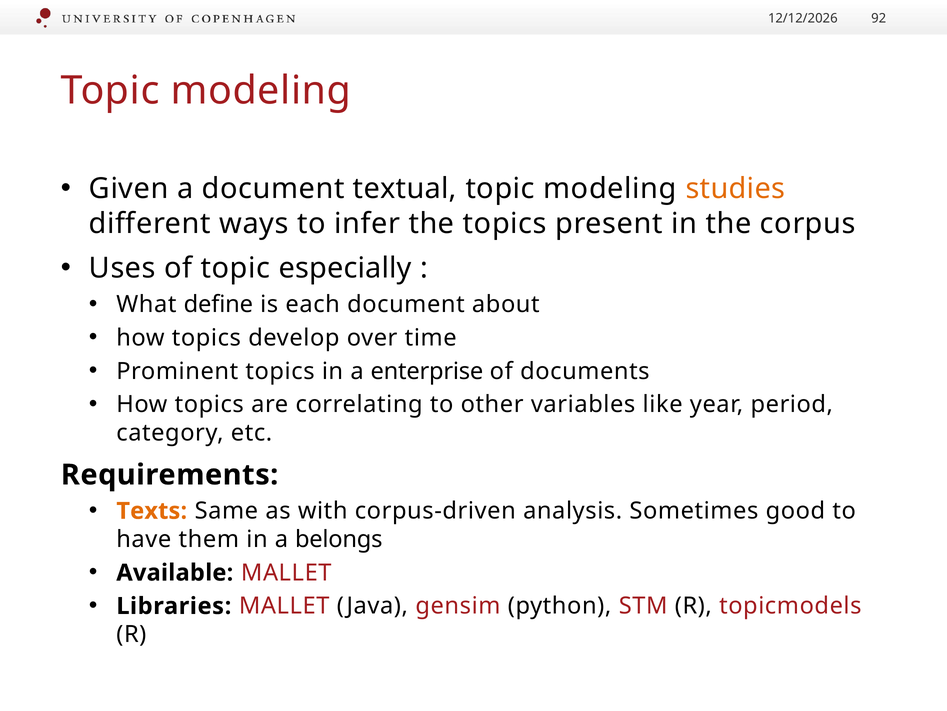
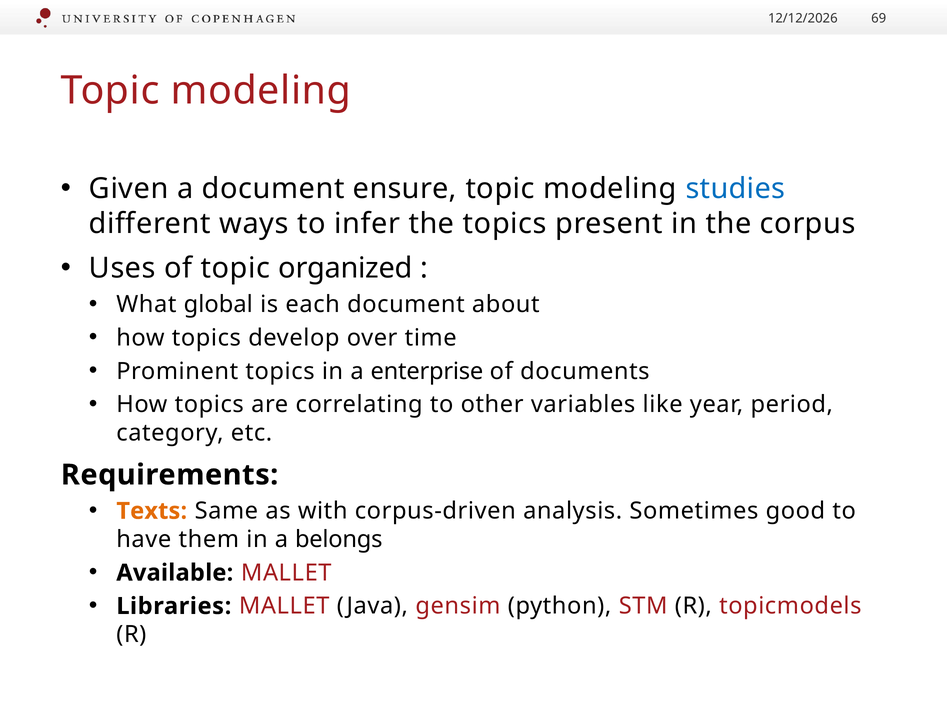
92: 92 -> 69
textual: textual -> ensure
studies colour: orange -> blue
especially: especially -> organized
define: define -> global
